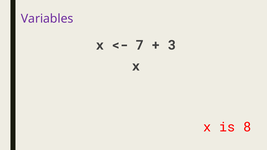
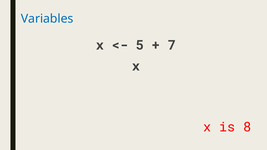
Variables colour: purple -> blue
7: 7 -> 5
3: 3 -> 7
